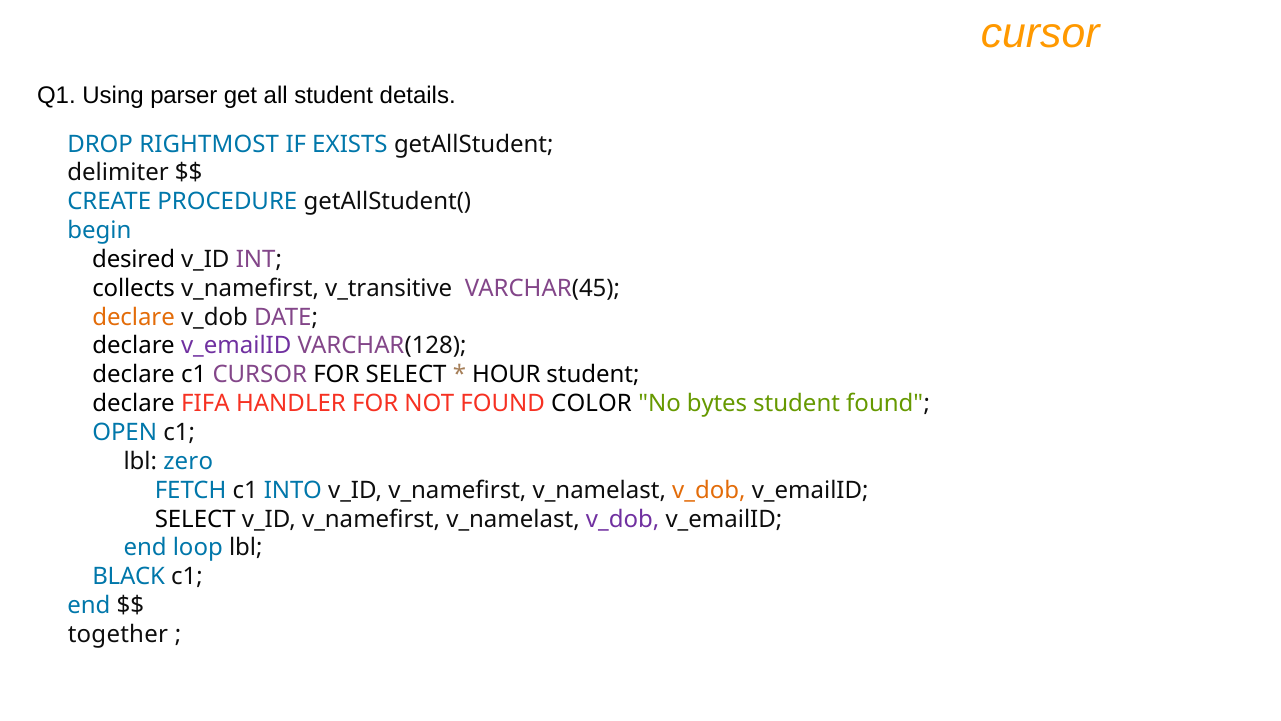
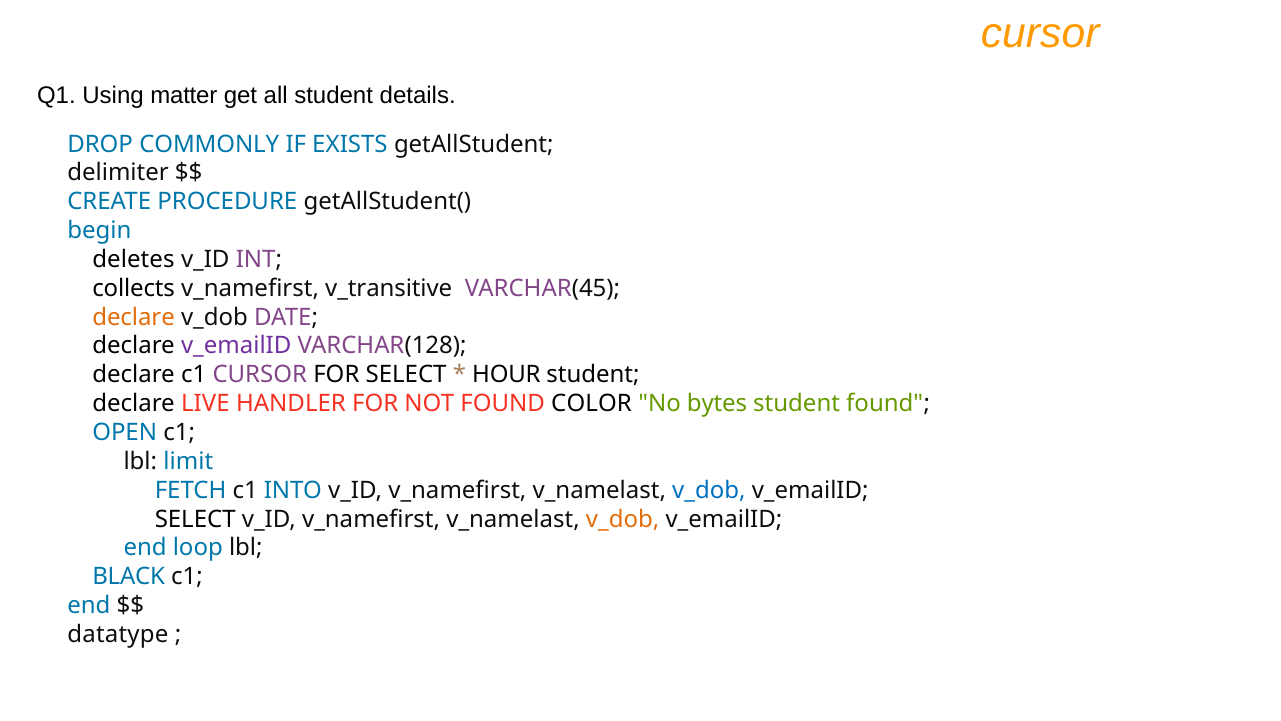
parser: parser -> matter
RIGHTMOST: RIGHTMOST -> COMMONLY
desired: desired -> deletes
FIFA: FIFA -> LIVE
zero: zero -> limit
v_dob at (709, 490) colour: orange -> blue
v_dob at (623, 519) colour: purple -> orange
together: together -> datatype
